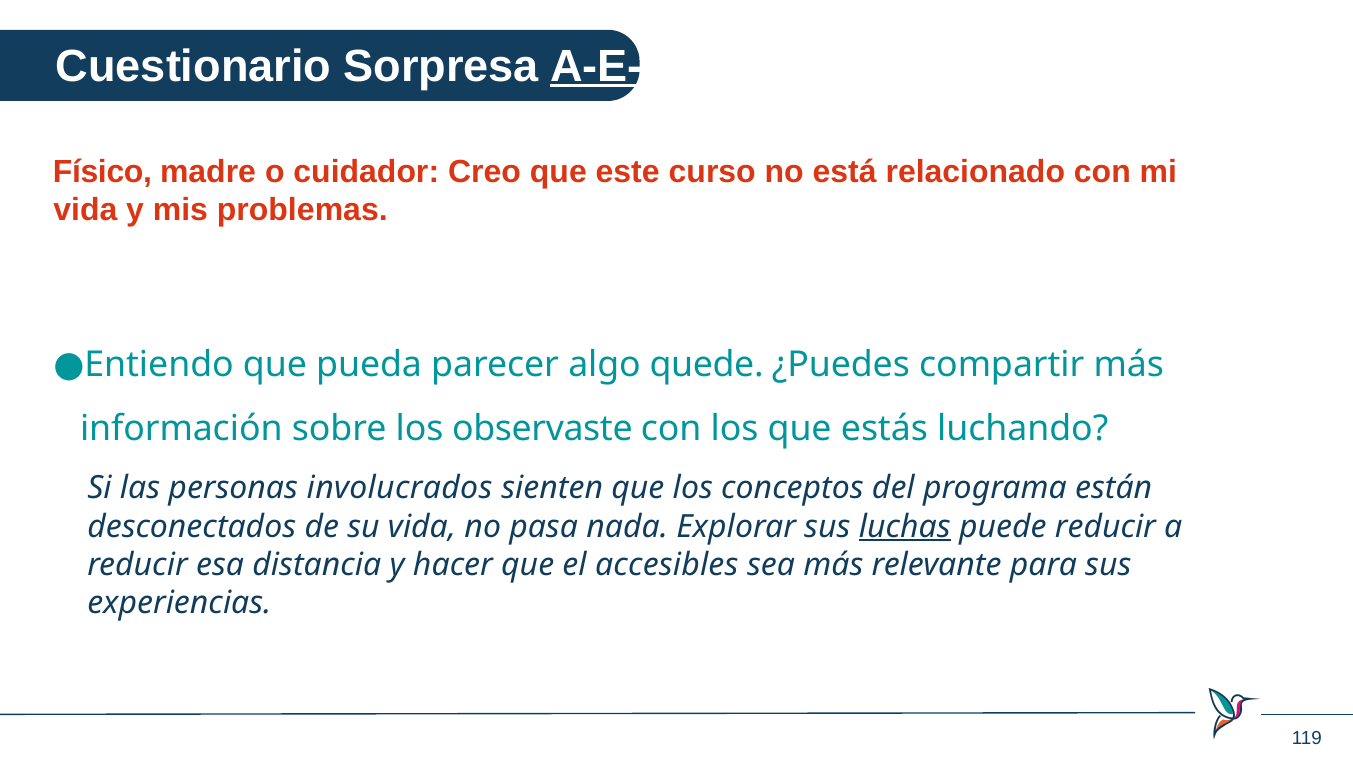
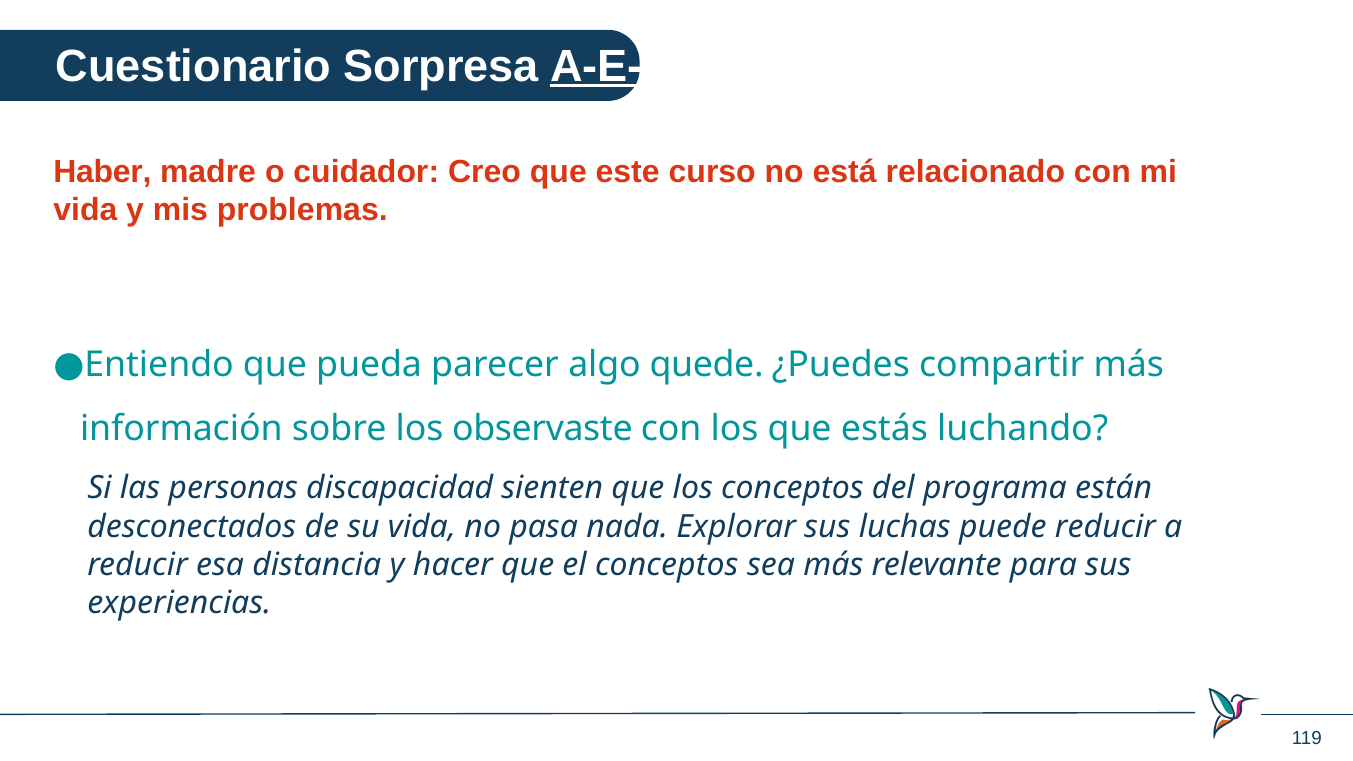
Físico: Físico -> Haber
involucrados: involucrados -> discapacidad
luchas underline: present -> none
el accesibles: accesibles -> conceptos
